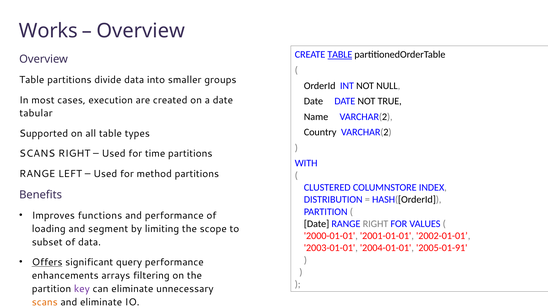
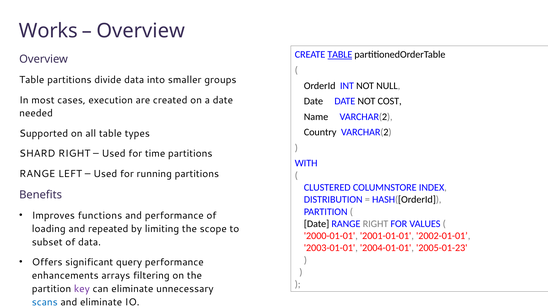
TRUE: TRUE -> COST
tabular: tabular -> needed
SCANS at (37, 154): SCANS -> SHARD
method: method -> running
segment: segment -> repeated
2005-01-91: 2005-01-91 -> 2005-01-23
Offers underline: present -> none
scans at (45, 302) colour: orange -> blue
